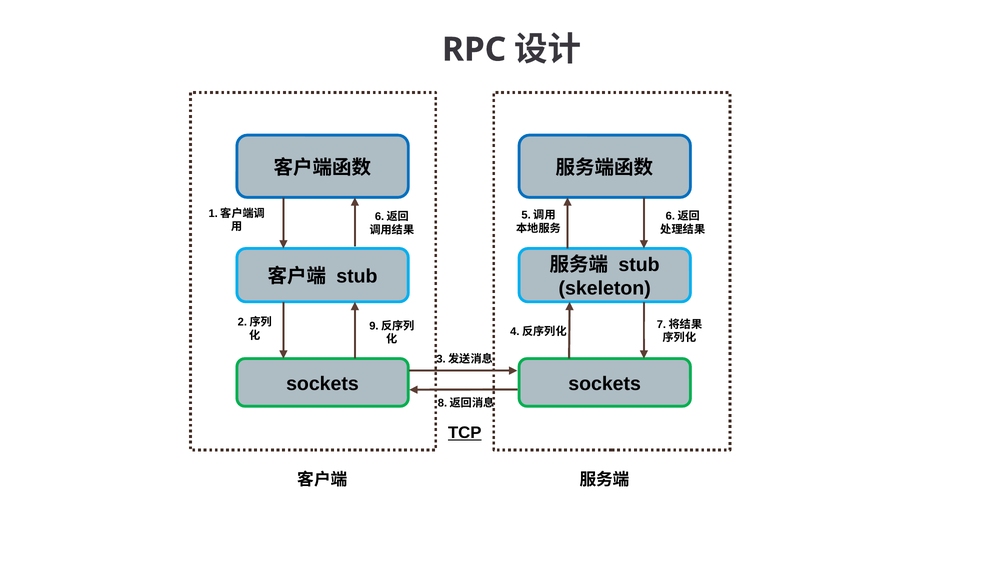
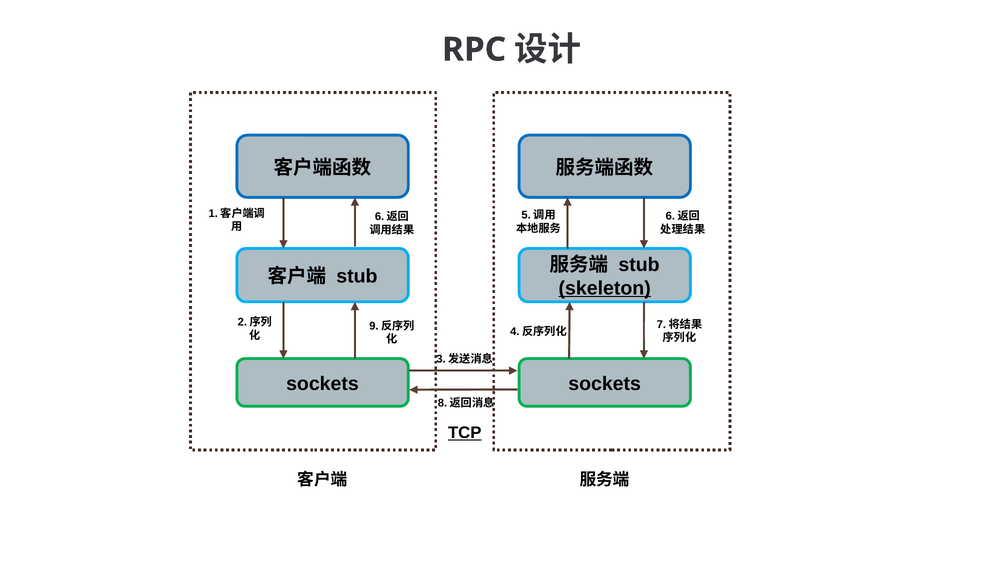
skeleton underline: none -> present
